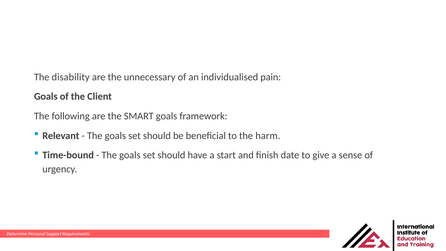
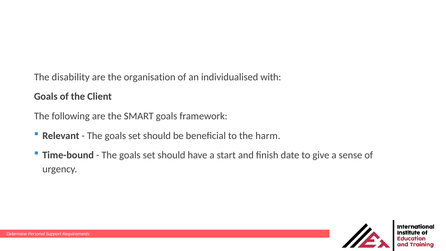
unnecessary: unnecessary -> organisation
pain: pain -> with
